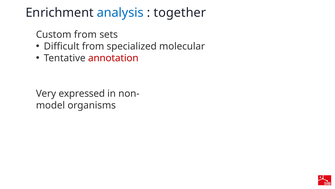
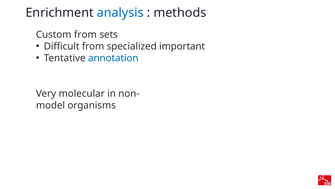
together: together -> methods
molecular: molecular -> important
annotation colour: red -> blue
expressed: expressed -> molecular
